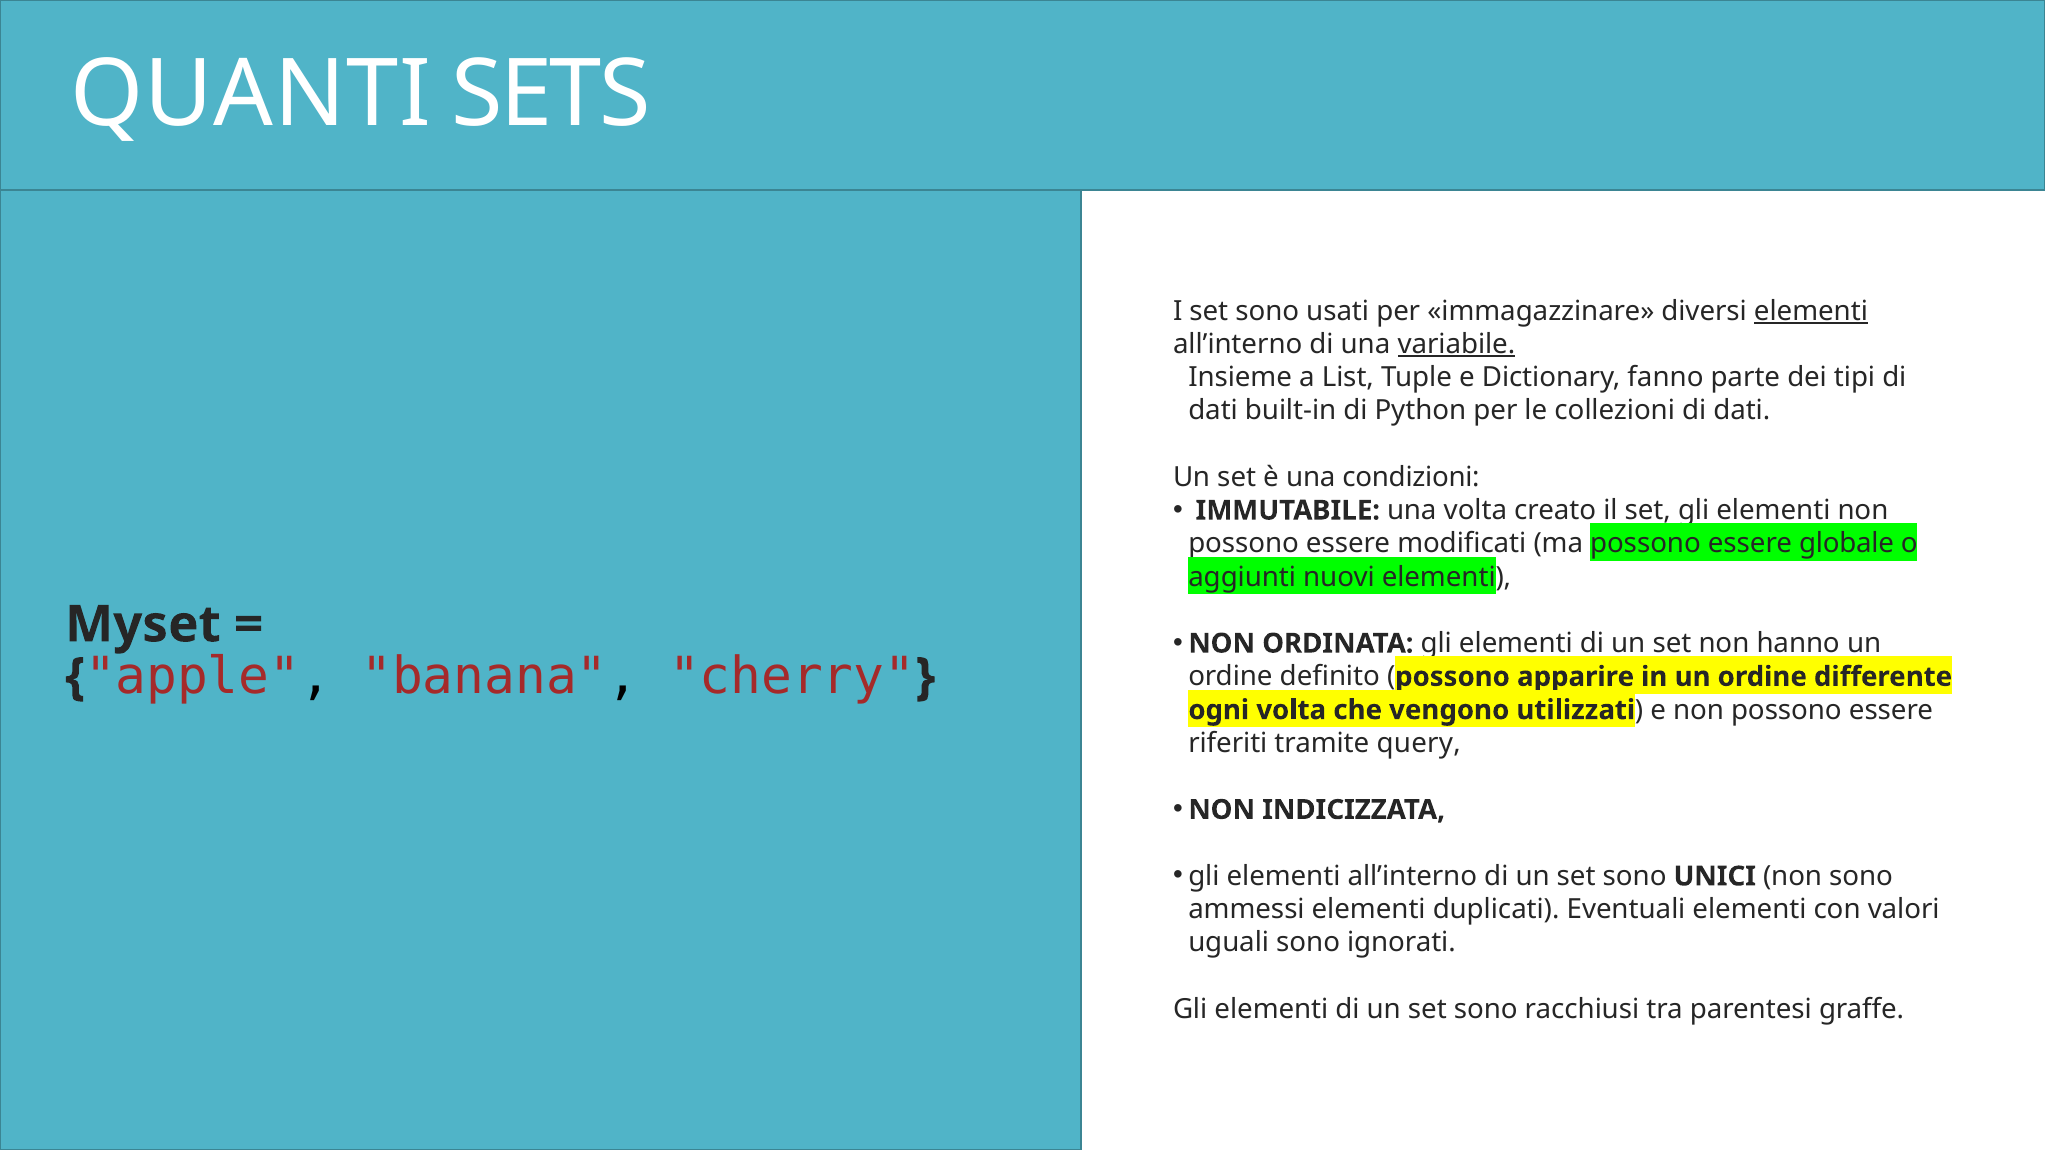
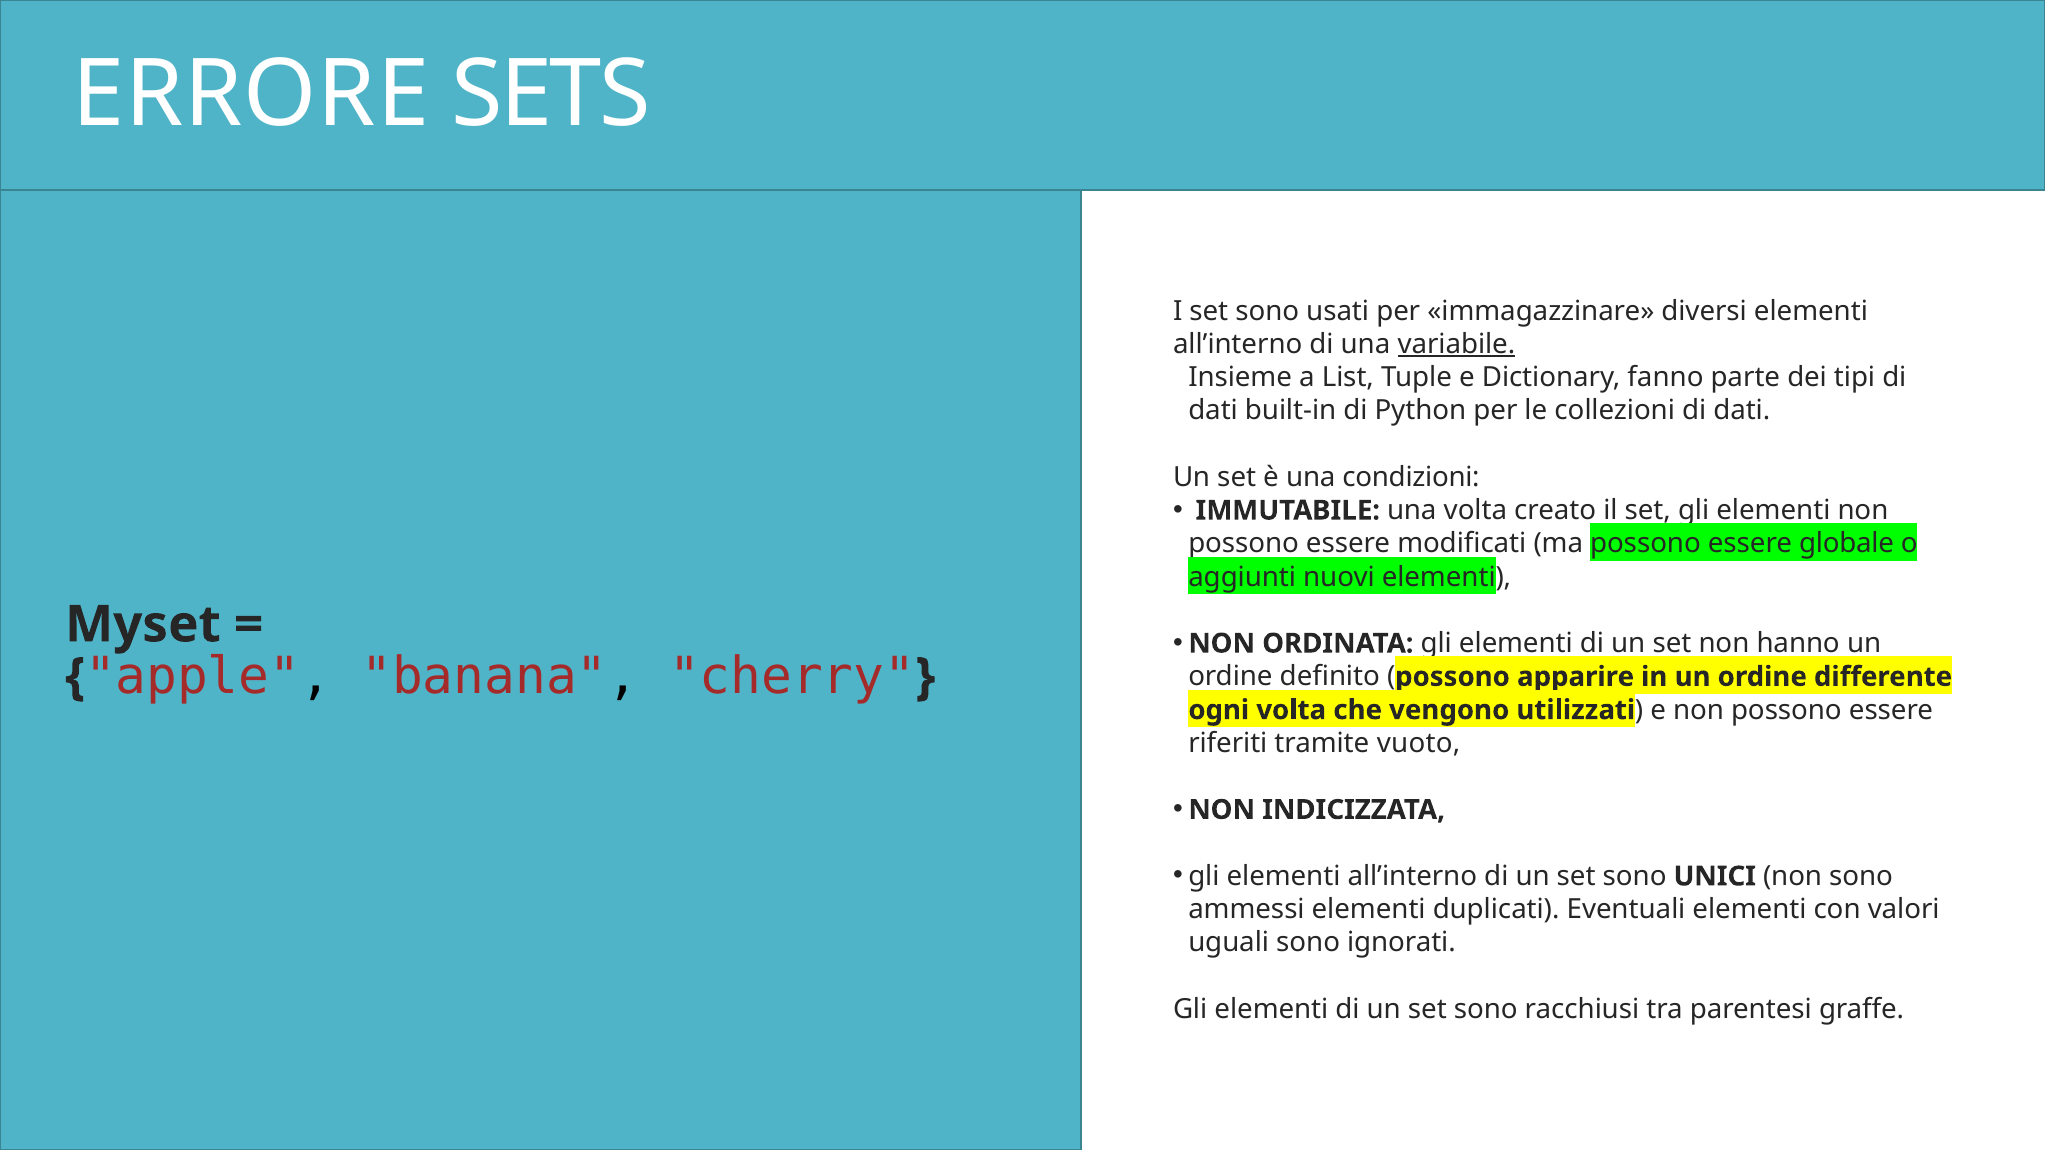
QUANTI: QUANTI -> ERRORE
elementi at (1811, 311) underline: present -> none
query: query -> vuoto
